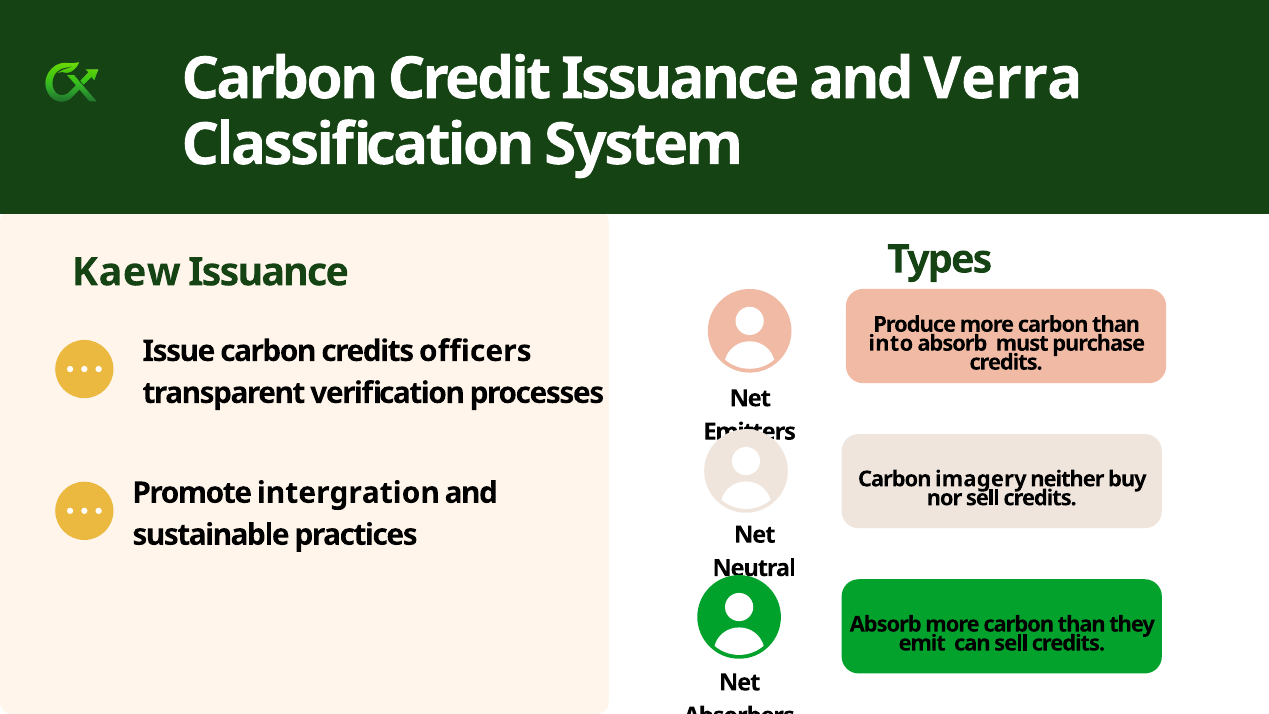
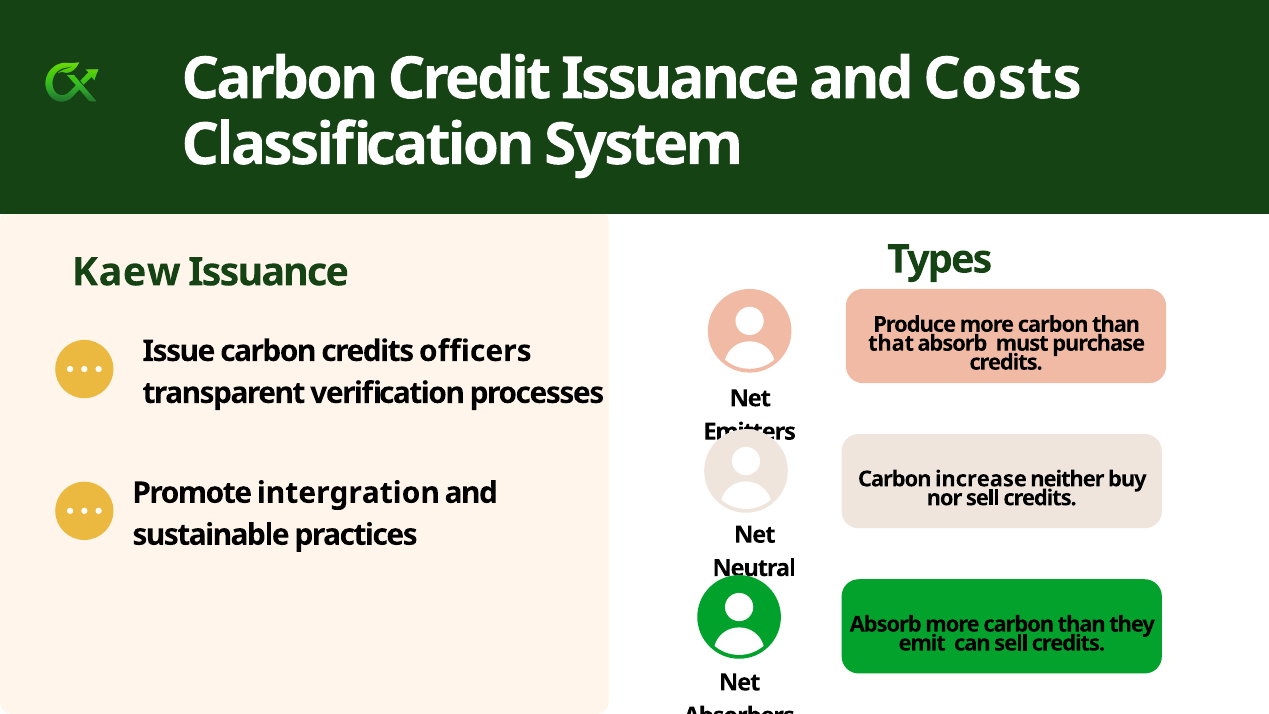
Verra: Verra -> Costs
into: into -> that
imagery: imagery -> increase
